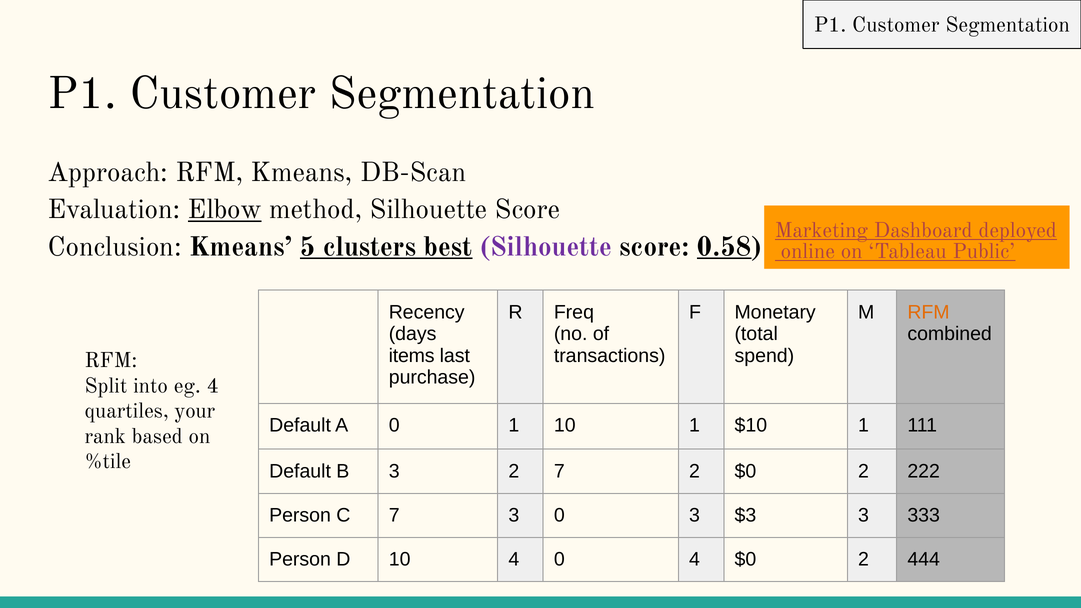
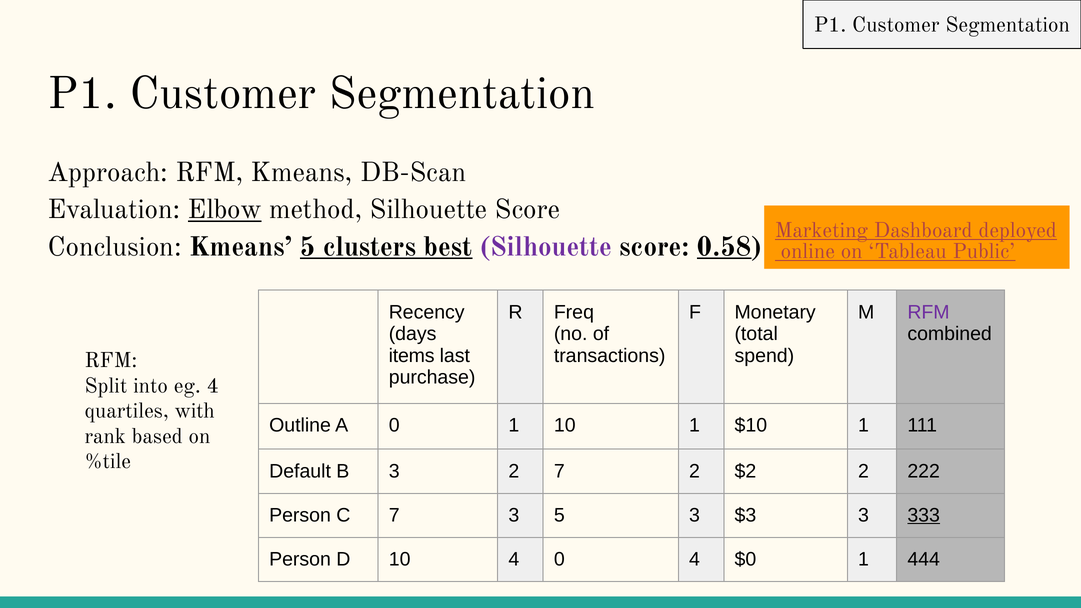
RFM at (928, 312) colour: orange -> purple
your: your -> with
Default at (300, 426): Default -> Outline
2 $0: $0 -> $2
3 0: 0 -> 5
333 underline: none -> present
4 $0 2: 2 -> 1
